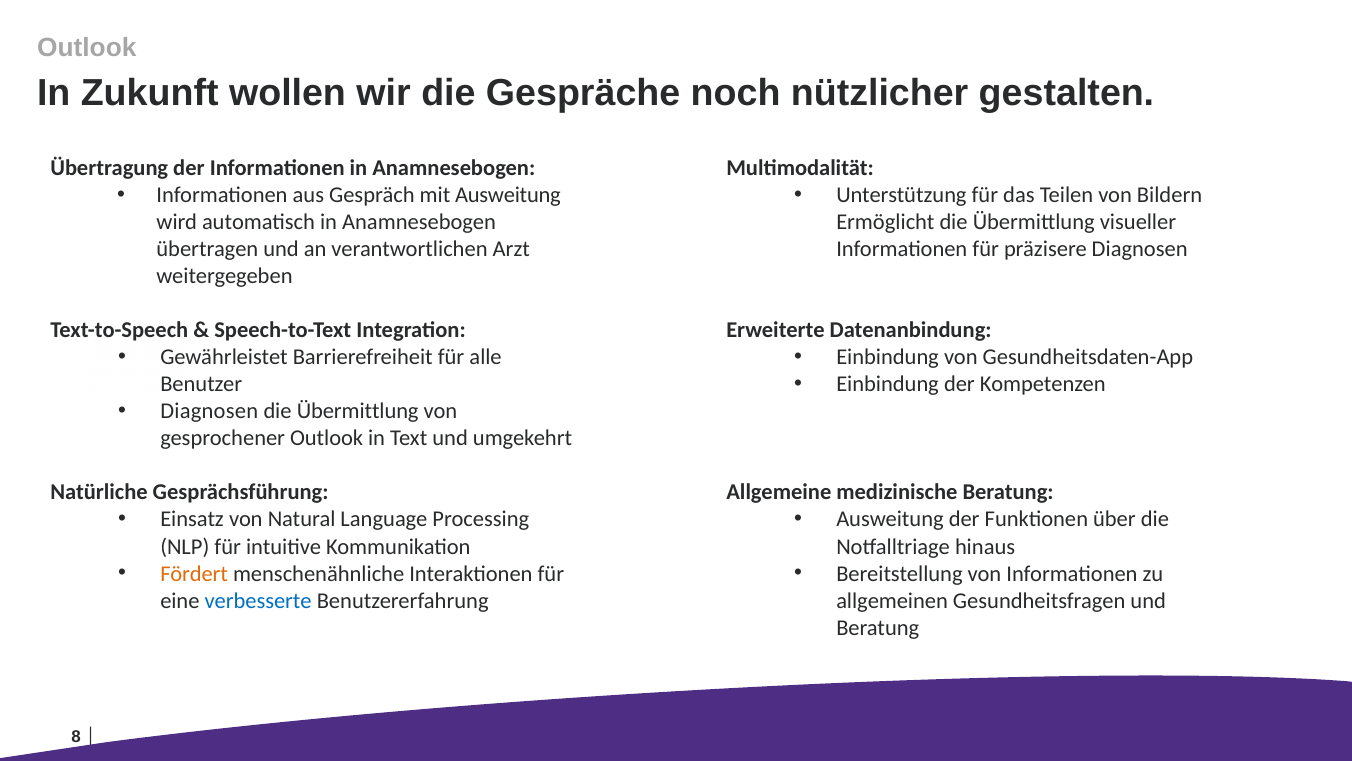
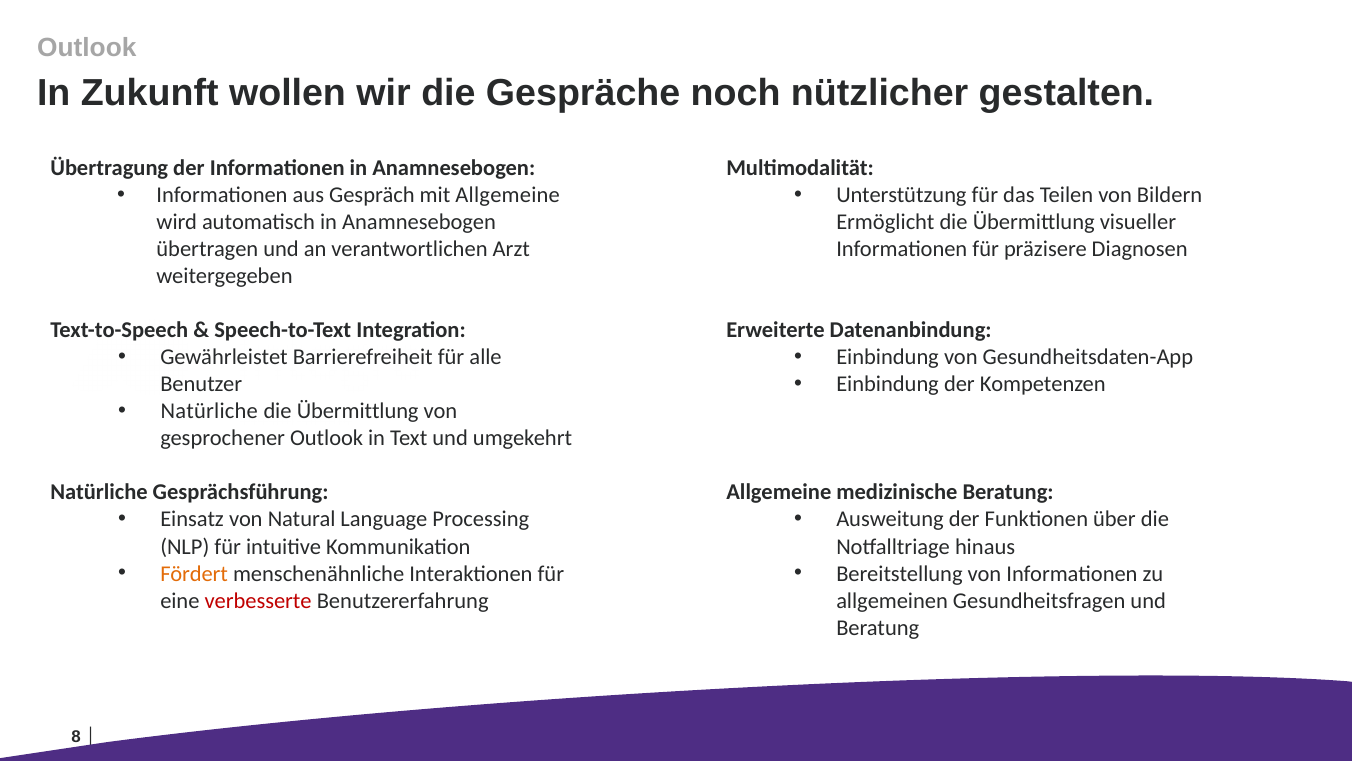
mit Ausweitung: Ausweitung -> Allgemeine
Diagnosen at (209, 411): Diagnosen -> Natürliche
verbesserte colour: blue -> red
